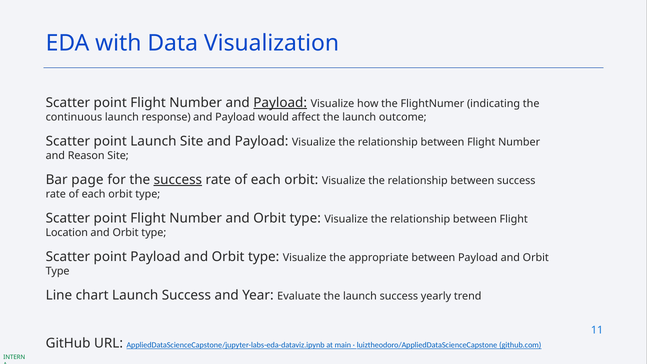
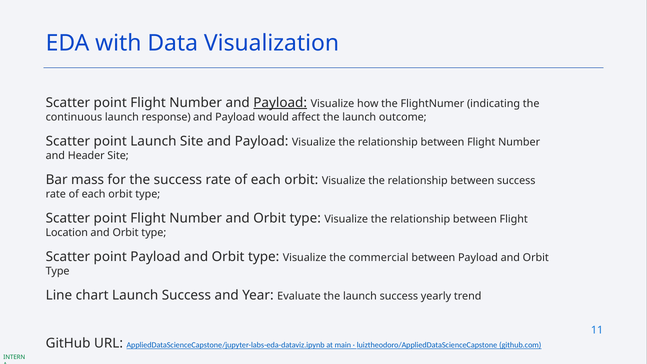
Reason: Reason -> Header
page: page -> mass
success at (178, 180) underline: present -> none
appropriate: appropriate -> commercial
